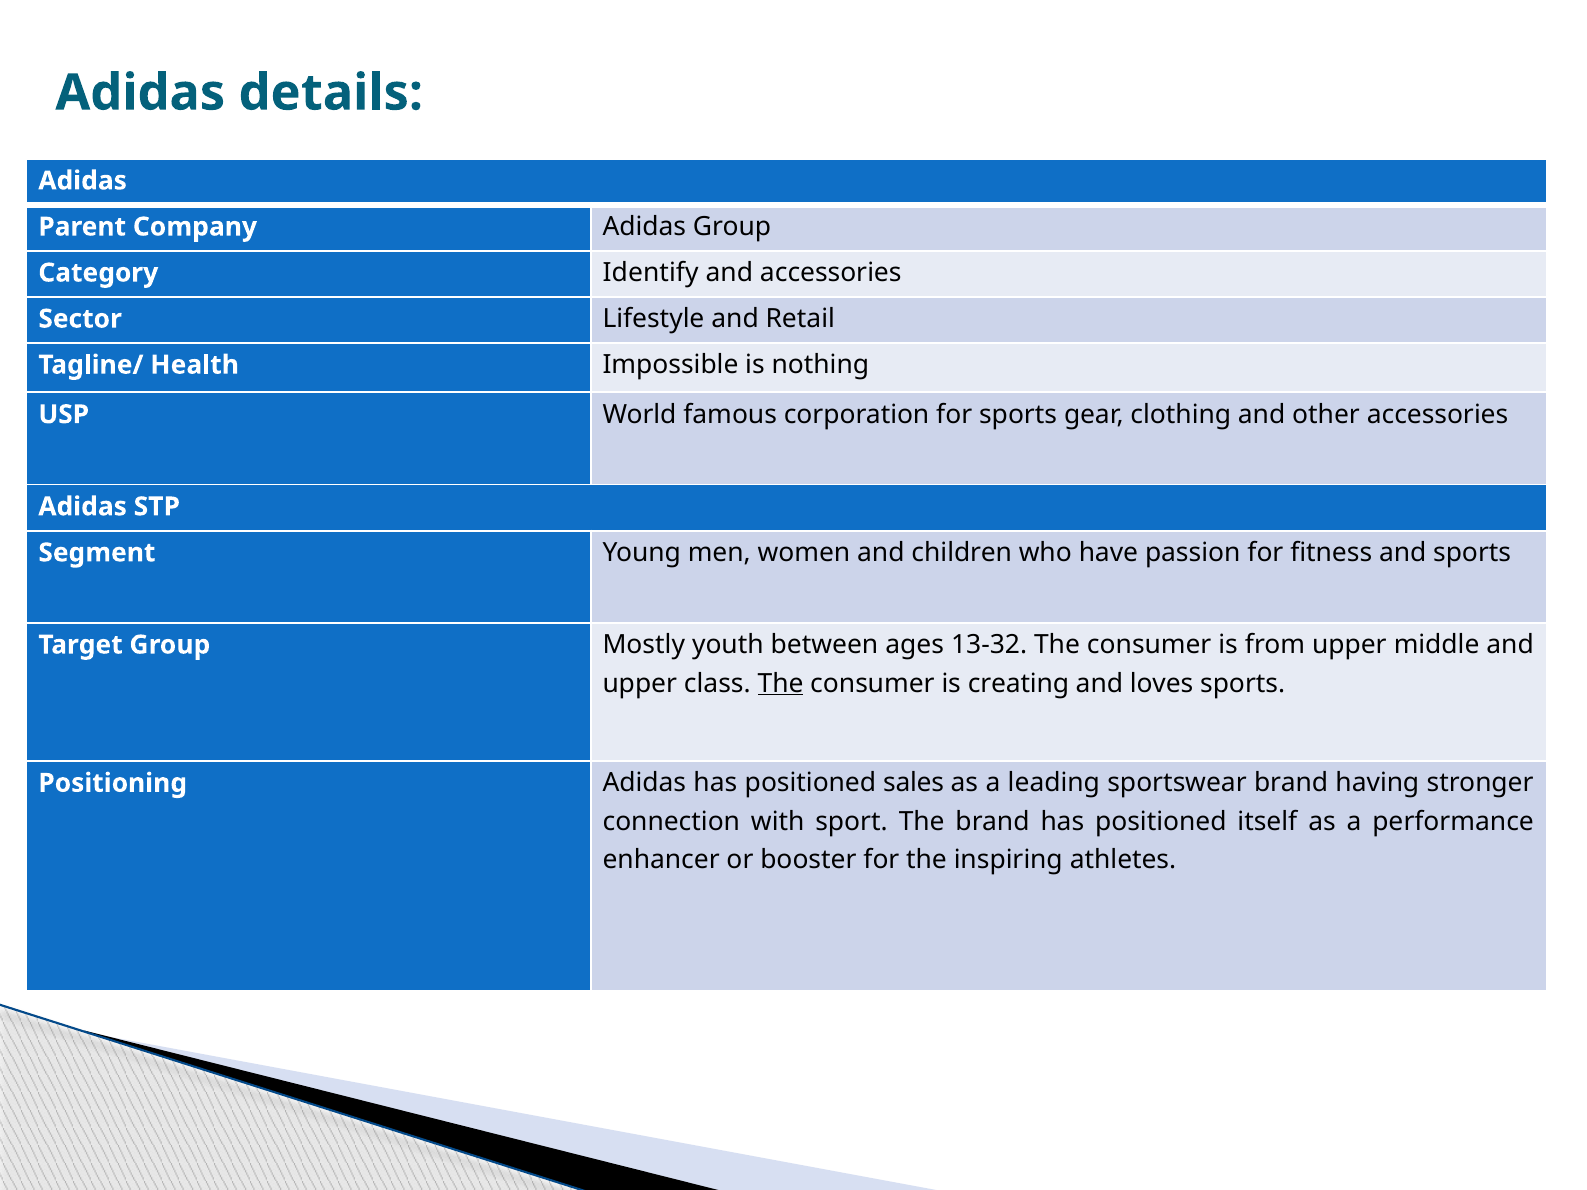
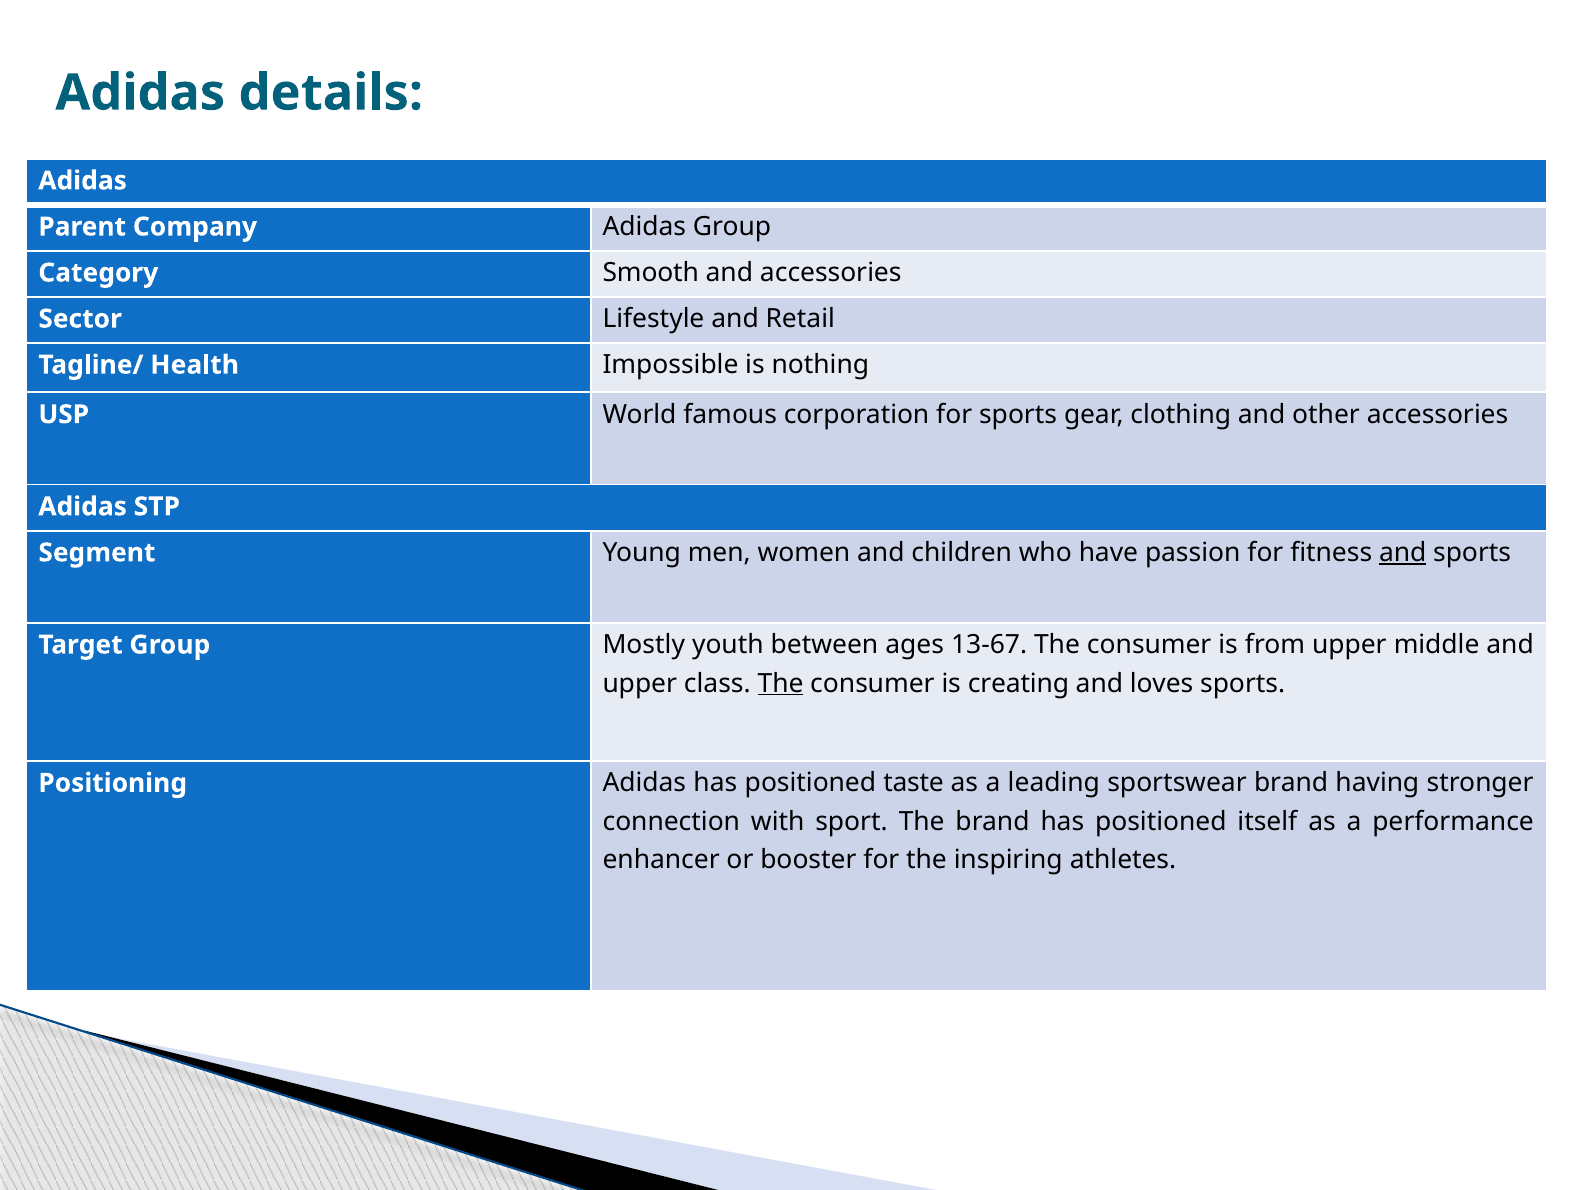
Identify: Identify -> Smooth
and at (1403, 553) underline: none -> present
13-32: 13-32 -> 13-67
sales: sales -> taste
